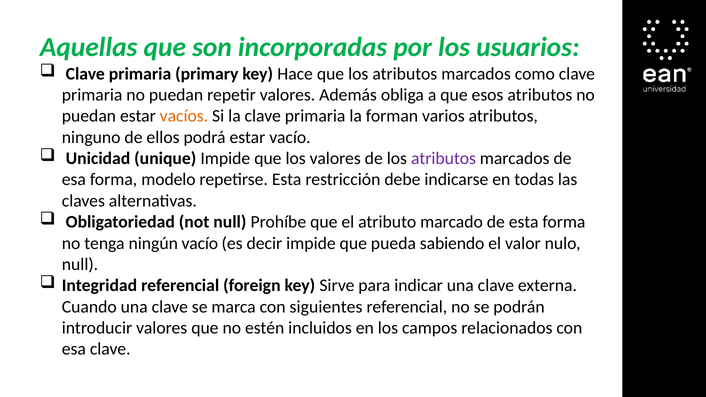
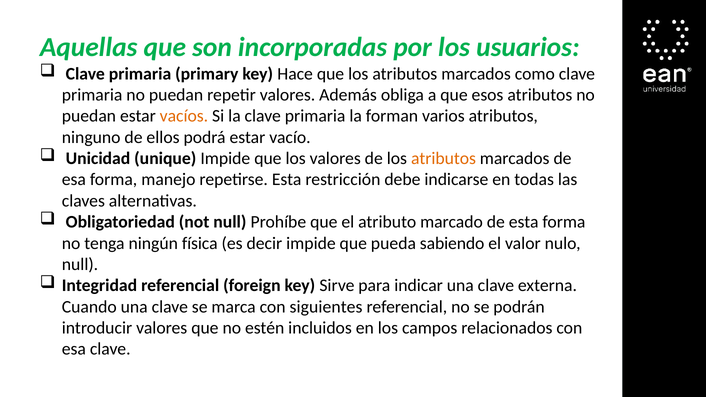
atributos at (443, 159) colour: purple -> orange
modelo: modelo -> manejo
ningún vacío: vacío -> física
